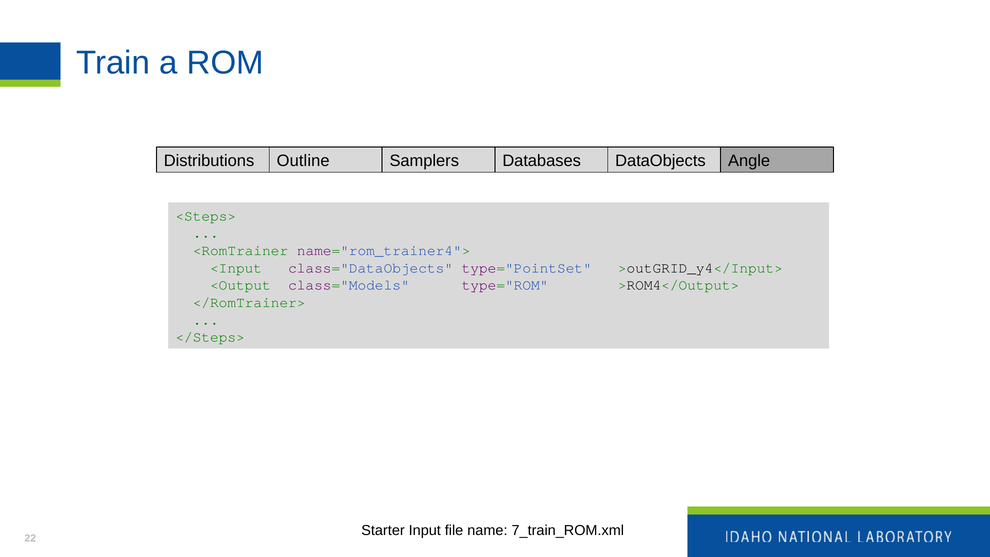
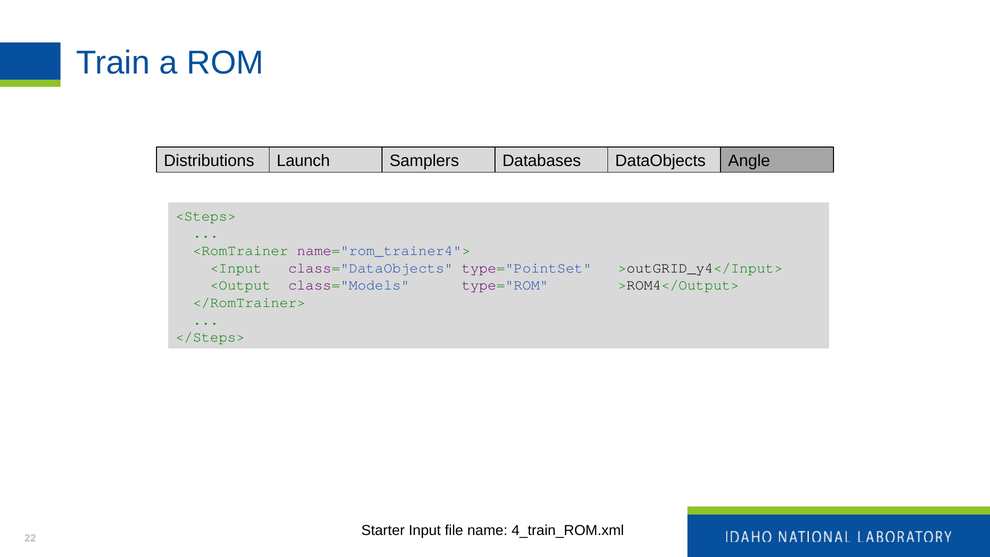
Outline: Outline -> Launch
7_train_ROM.xml: 7_train_ROM.xml -> 4_train_ROM.xml
